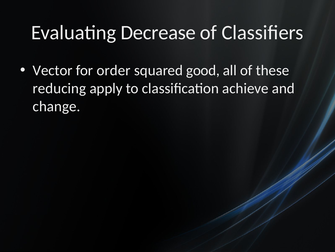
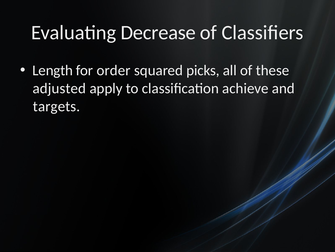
Vector: Vector -> Length
good: good -> picks
reducing: reducing -> adjusted
change: change -> targets
